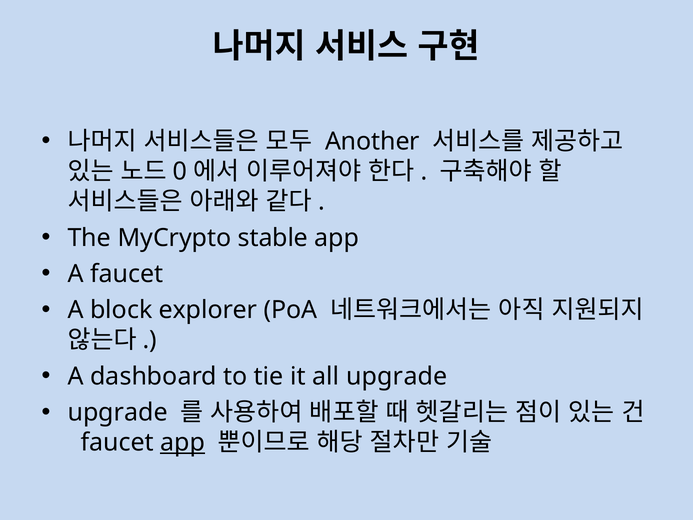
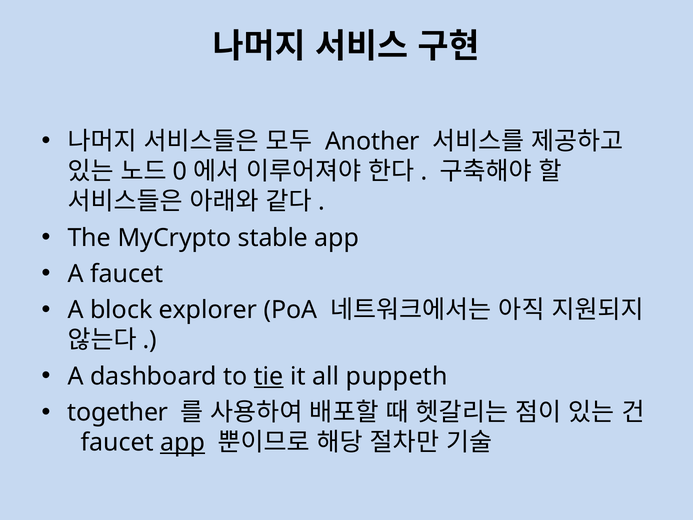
tie underline: none -> present
all upgrade: upgrade -> puppeth
upgrade at (118, 412): upgrade -> together
